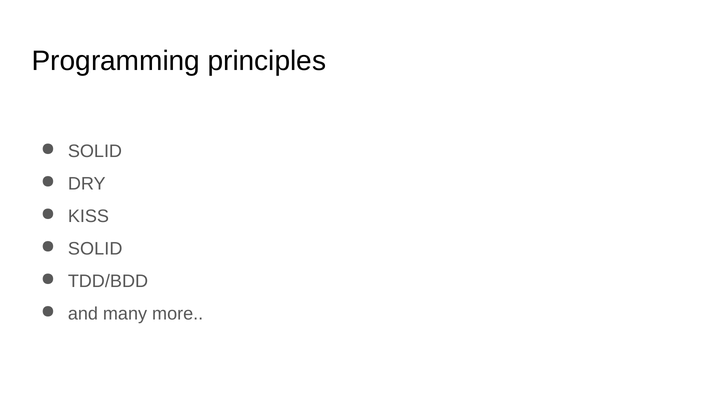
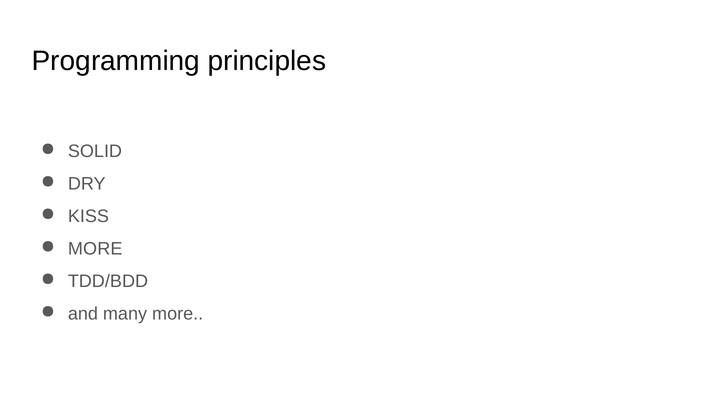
SOLID at (95, 249): SOLID -> MORE
